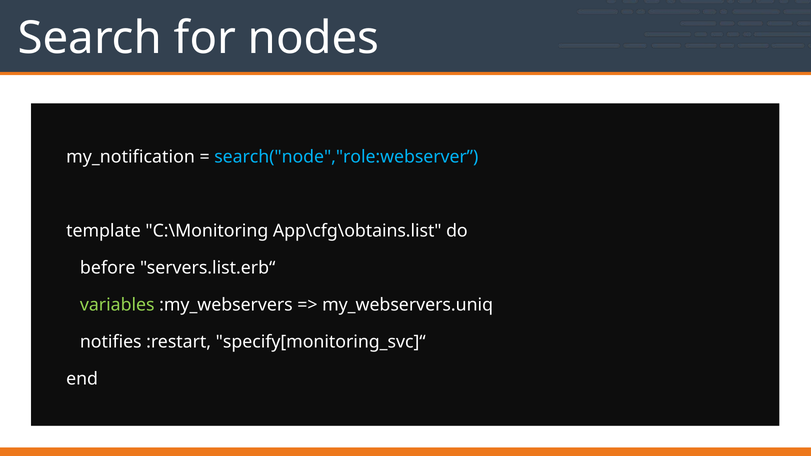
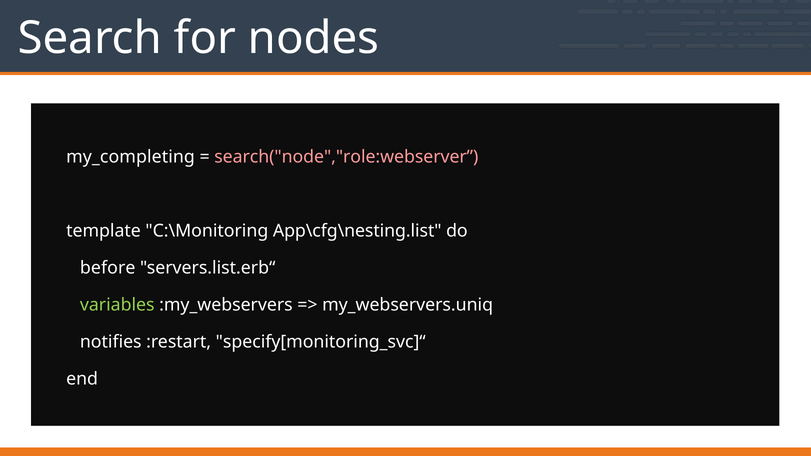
my_notification: my_notification -> my_completing
search("node","role:webserver colour: light blue -> pink
App\cfg\obtains.list: App\cfg\obtains.list -> App\cfg\nesting.list
